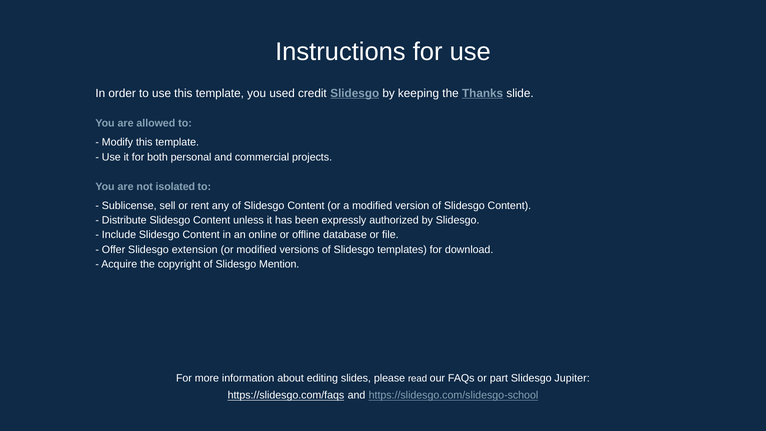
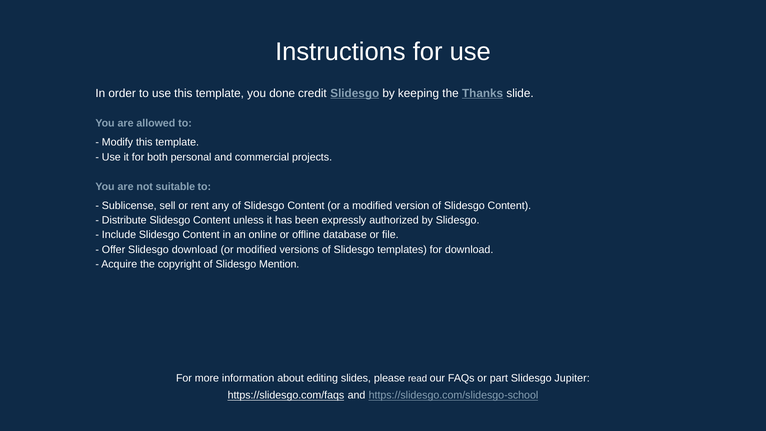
used: used -> done
isolated: isolated -> suitable
Slidesgo extension: extension -> download
